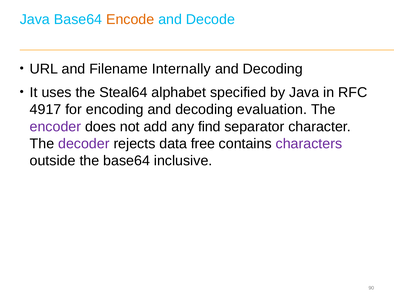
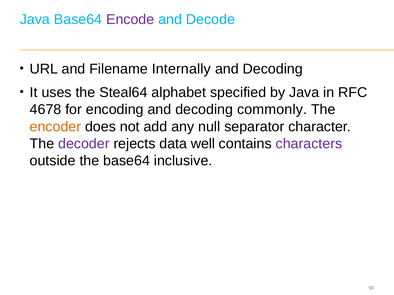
Encode colour: orange -> purple
4917: 4917 -> 4678
evaluation: evaluation -> commonly
encoder colour: purple -> orange
find: find -> null
free: free -> well
